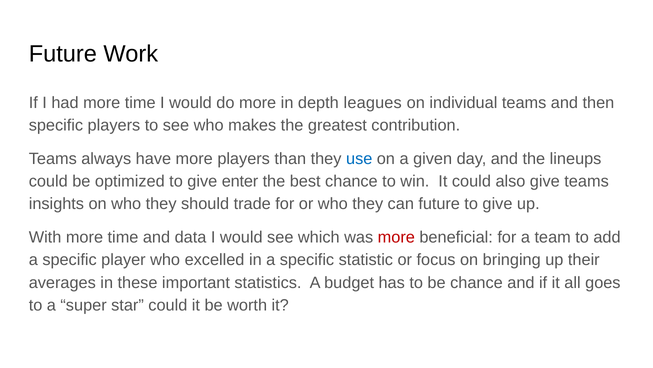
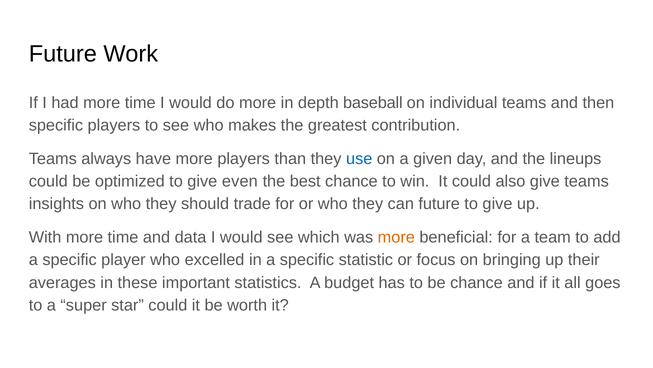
leagues: leagues -> baseball
enter: enter -> even
more at (396, 237) colour: red -> orange
